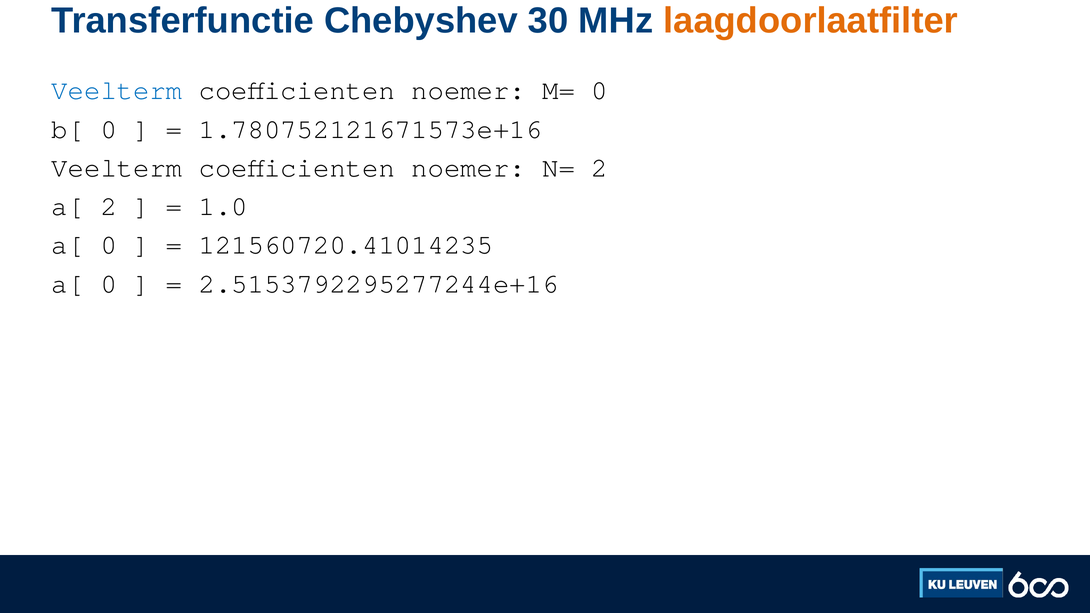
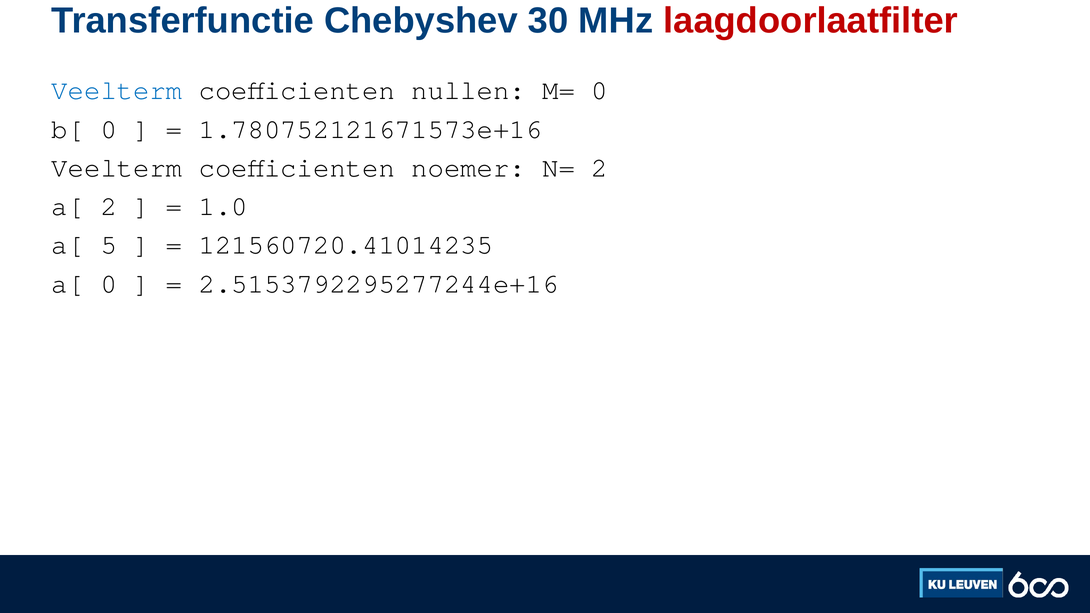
laagdoorlaatfilter colour: orange -> red
noemer at (469, 90): noemer -> nullen
0 at (109, 245): 0 -> 5
